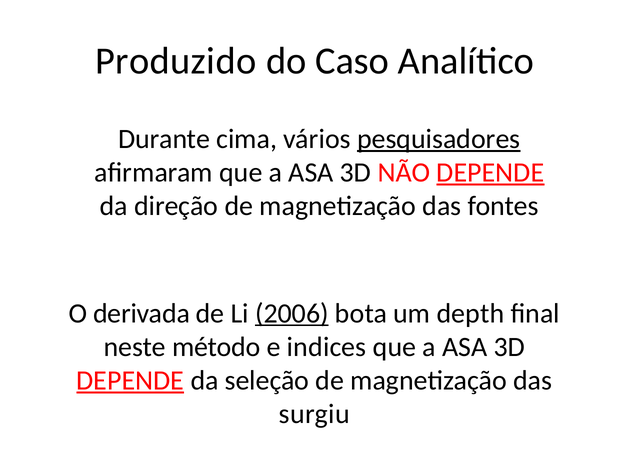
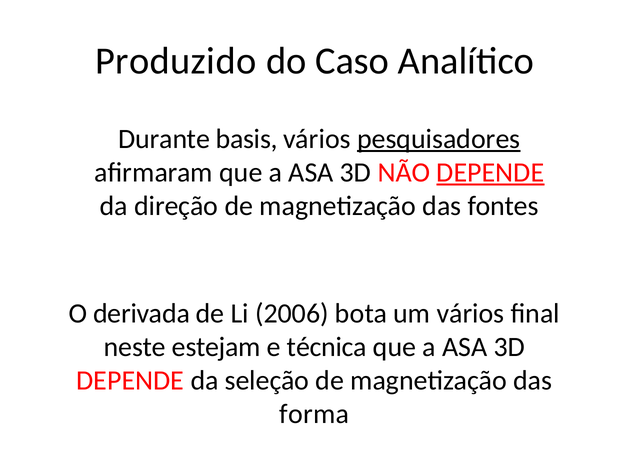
cima: cima -> basis
2006 underline: present -> none
um depth: depth -> vários
método: método -> estejam
indices: indices -> técnica
DEPENDE at (130, 380) underline: present -> none
surgiu: surgiu -> forma
